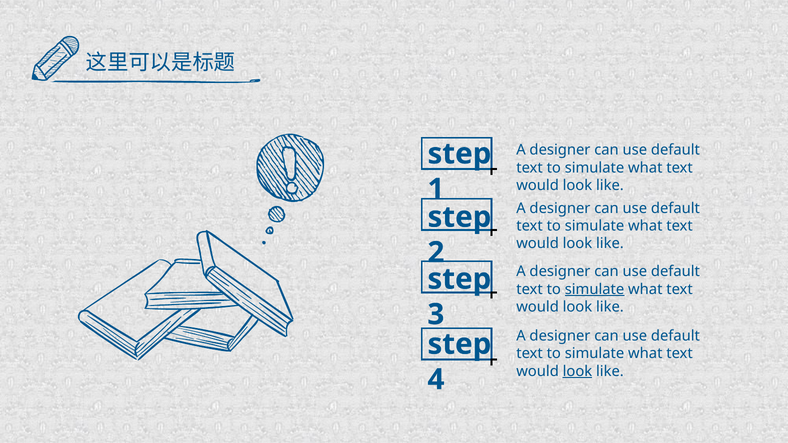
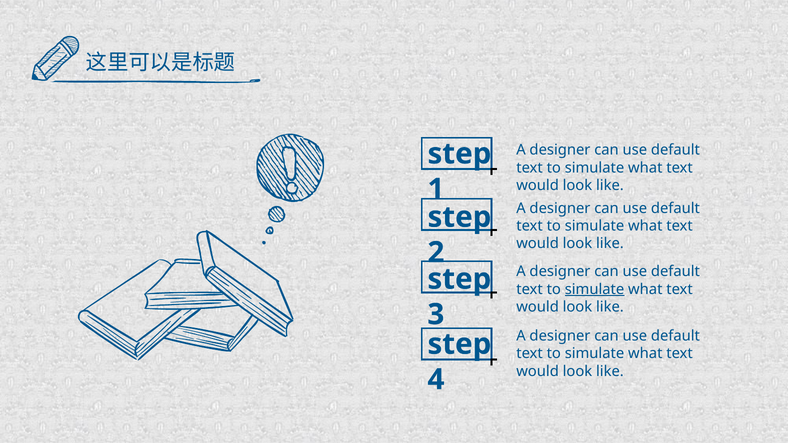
look at (577, 371) underline: present -> none
